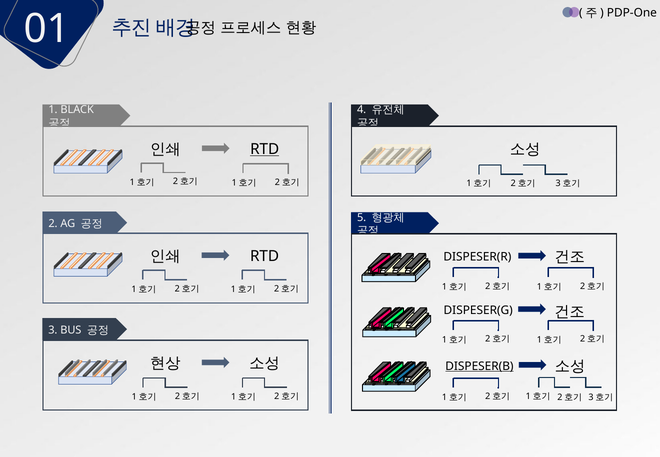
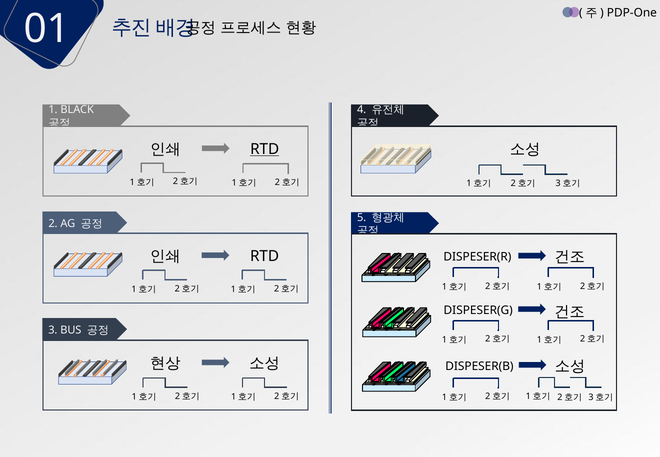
DISPESER(B underline: present -> none
